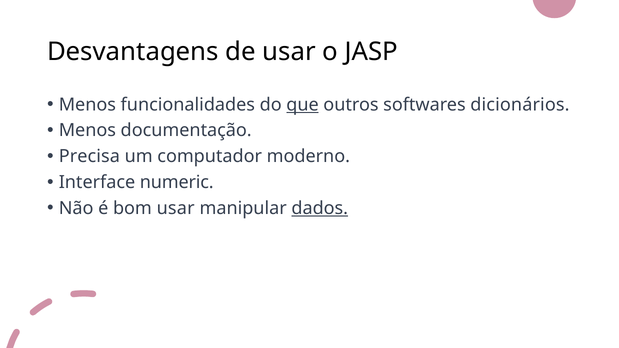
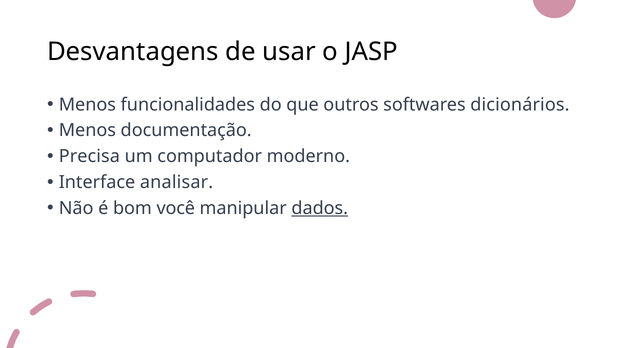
que underline: present -> none
numeric: numeric -> analisar
bom usar: usar -> você
